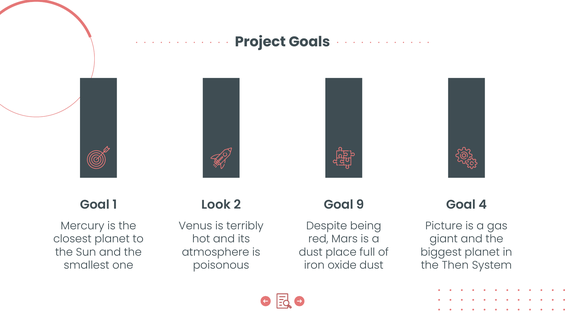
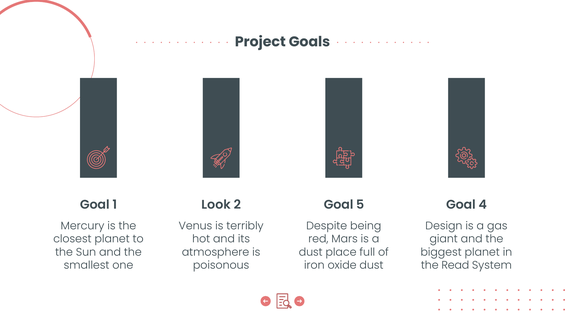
9: 9 -> 5
Picture: Picture -> Design
Then: Then -> Read
